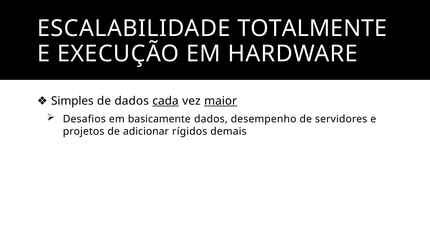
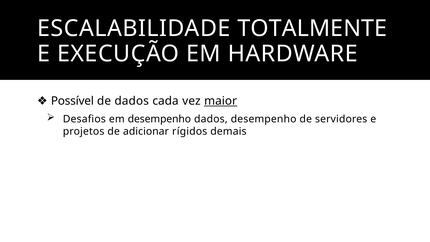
Simples: Simples -> Possível
cada underline: present -> none
em basicamente: basicamente -> desempenho
